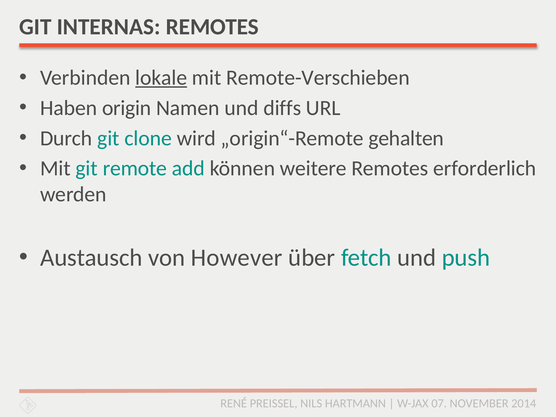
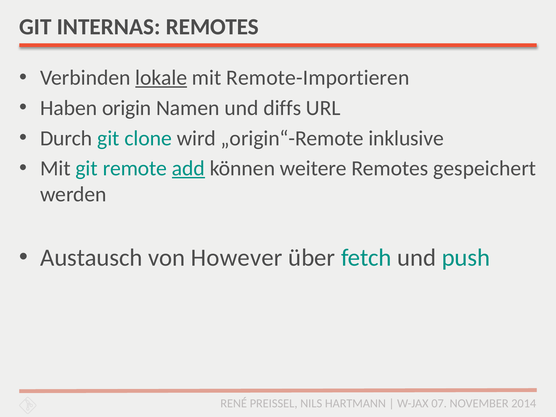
Remote-Verschieben: Remote-Verschieben -> Remote-Importieren
gehalten: gehalten -> inklusive
add underline: none -> present
erforderlich: erforderlich -> gespeichert
